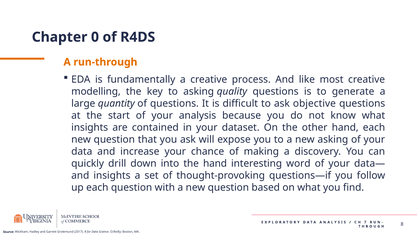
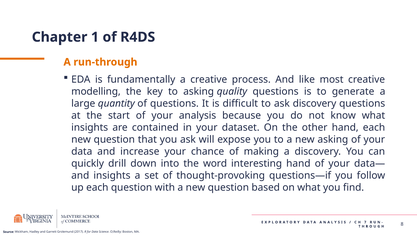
0: 0 -> 1
ask objective: objective -> discovery
the hand: hand -> word
interesting word: word -> hand
